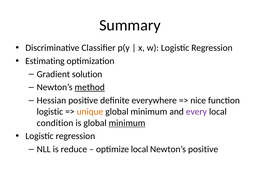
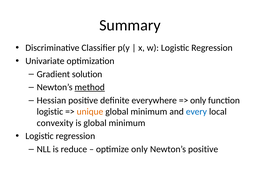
Estimating: Estimating -> Univariate
nice at (198, 100): nice -> only
every colour: purple -> blue
condition: condition -> convexity
minimum at (127, 123) underline: present -> none
optimize local: local -> only
